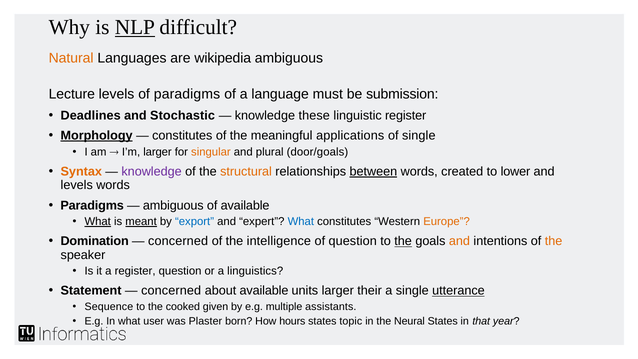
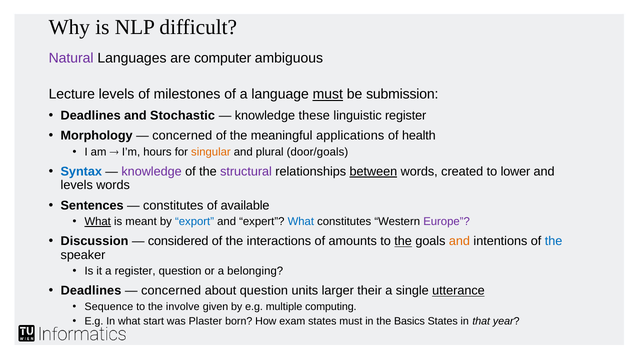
NLP underline: present -> none
Natural colour: orange -> purple
wikipedia: wikipedia -> computer
of paradigms: paradigms -> milestones
must at (328, 94) underline: none -> present
Morphology underline: present -> none
constitutes at (182, 136): constitutes -> concerned
of single: single -> health
I’m larger: larger -> hours
Syntax colour: orange -> blue
structural colour: orange -> purple
Paradigms at (92, 205): Paradigms -> Sentences
ambiguous at (173, 205): ambiguous -> constitutes
meant underline: present -> none
Europe colour: orange -> purple
Domination: Domination -> Discussion
concerned at (178, 241): concerned -> considered
intelligence: intelligence -> interactions
of question: question -> amounts
the at (554, 241) colour: orange -> blue
linguistics: linguistics -> belonging
Statement at (91, 291): Statement -> Deadlines
about available: available -> question
cooked: cooked -> involve
assistants: assistants -> computing
user: user -> start
hours: hours -> exam
states topic: topic -> must
Neural: Neural -> Basics
